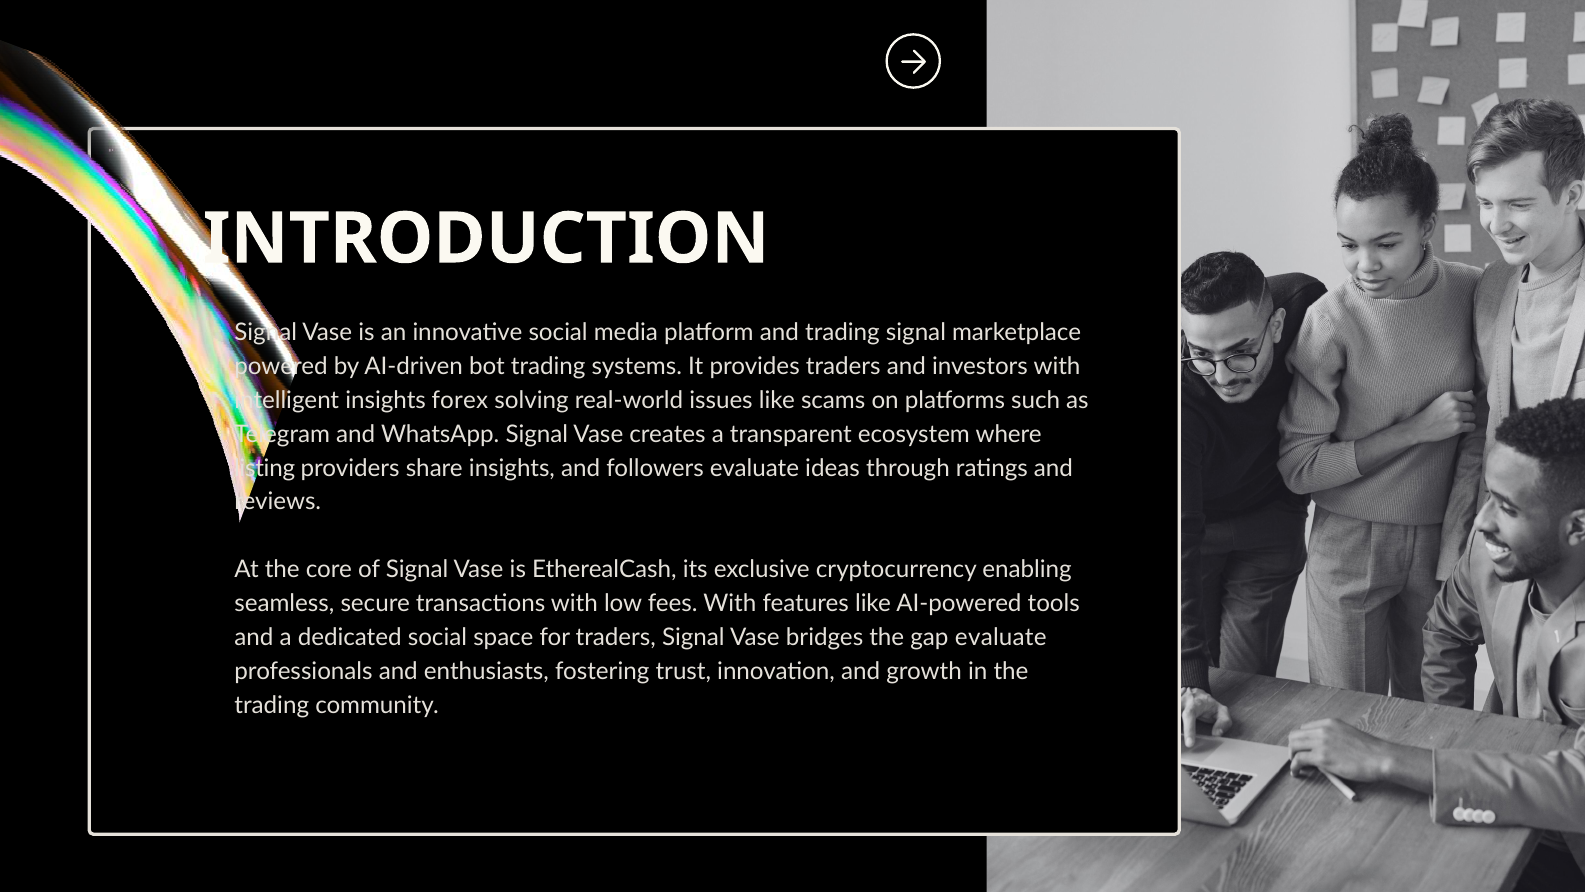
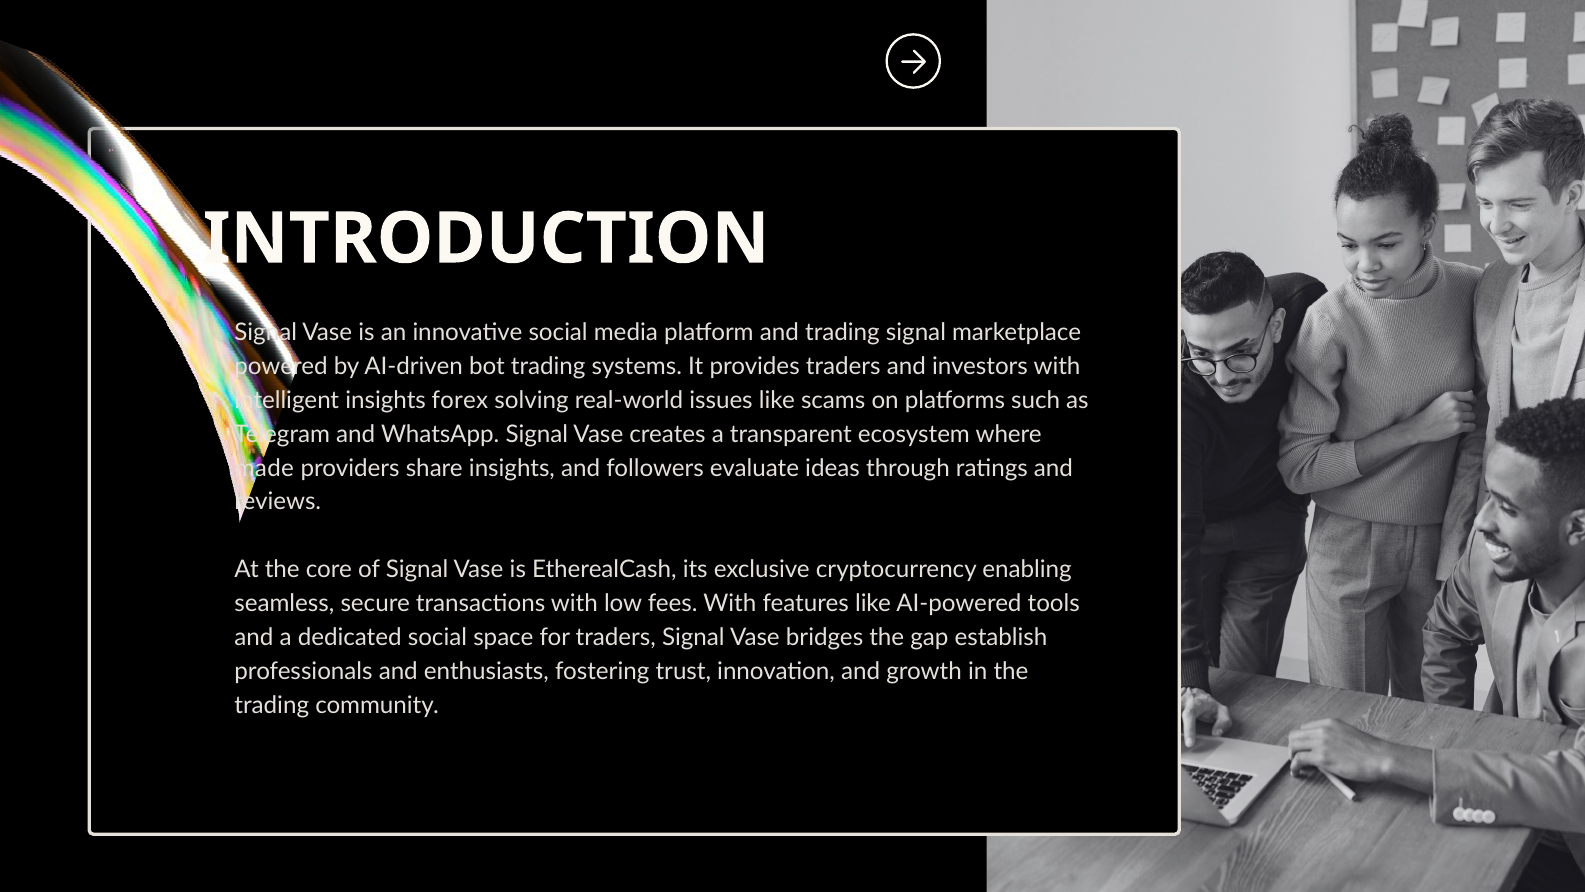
listing: listing -> made
gap evaluate: evaluate -> establish
